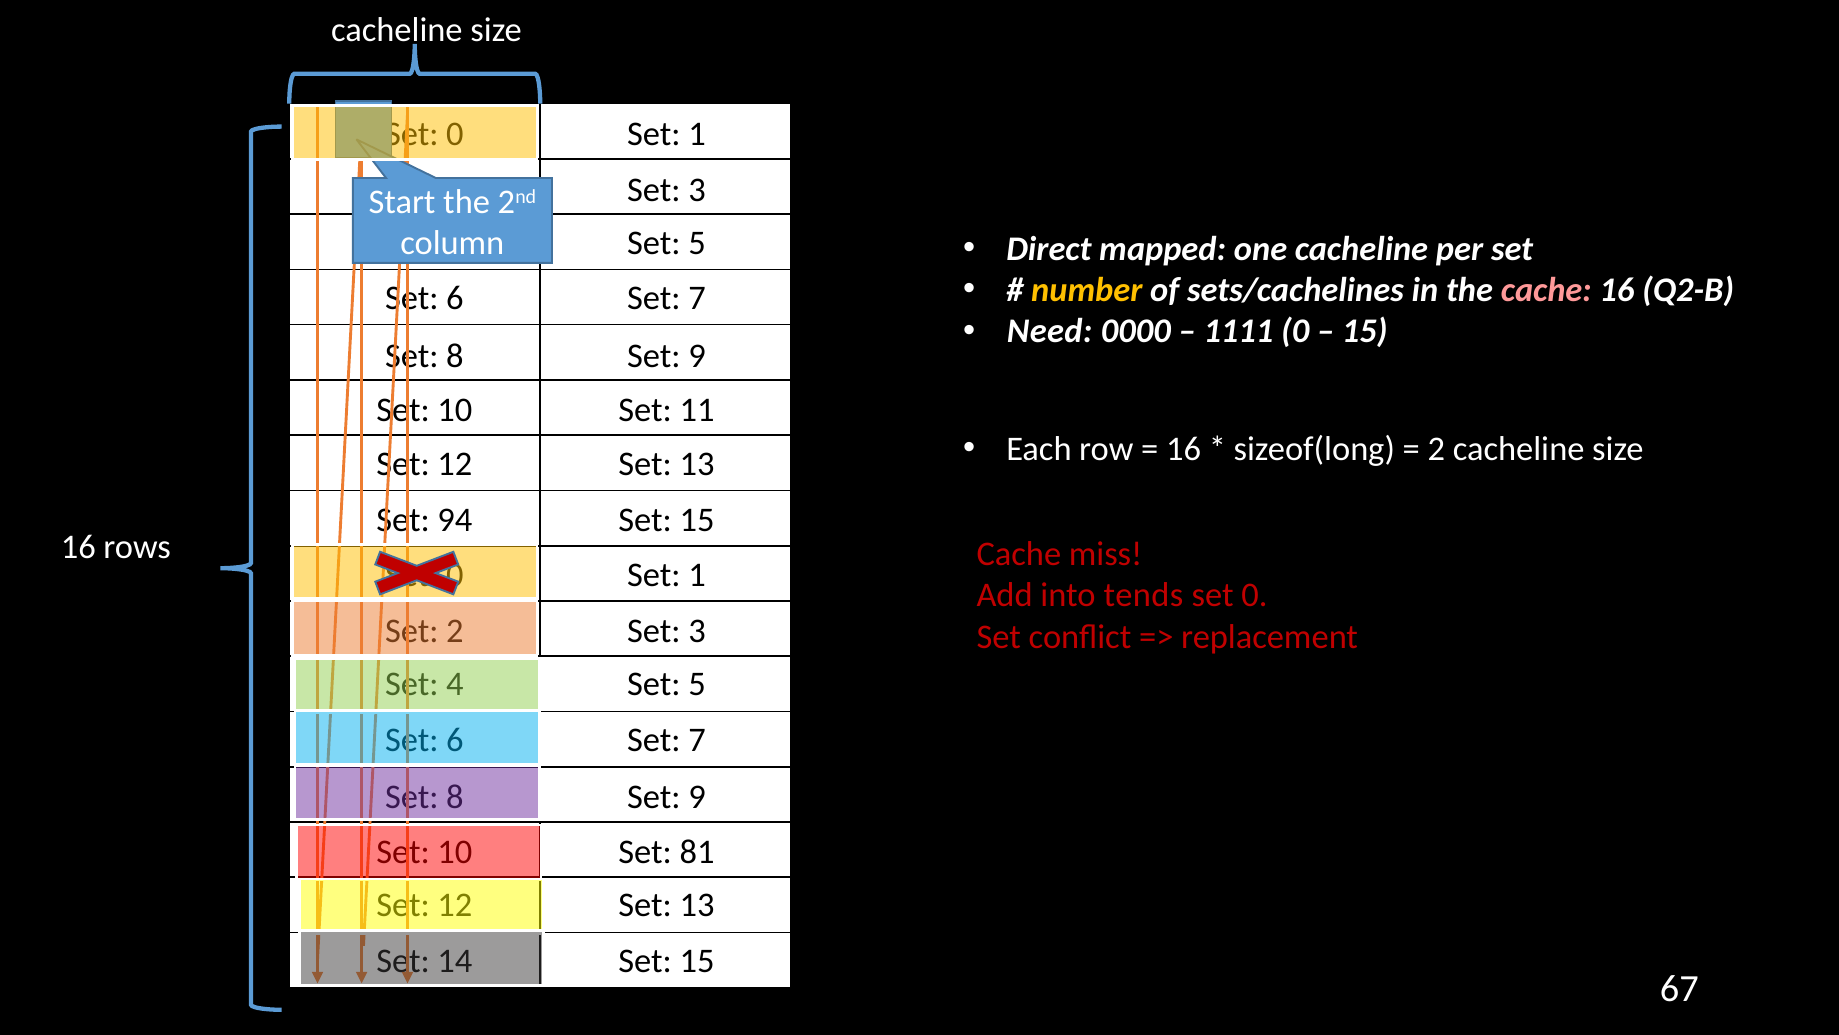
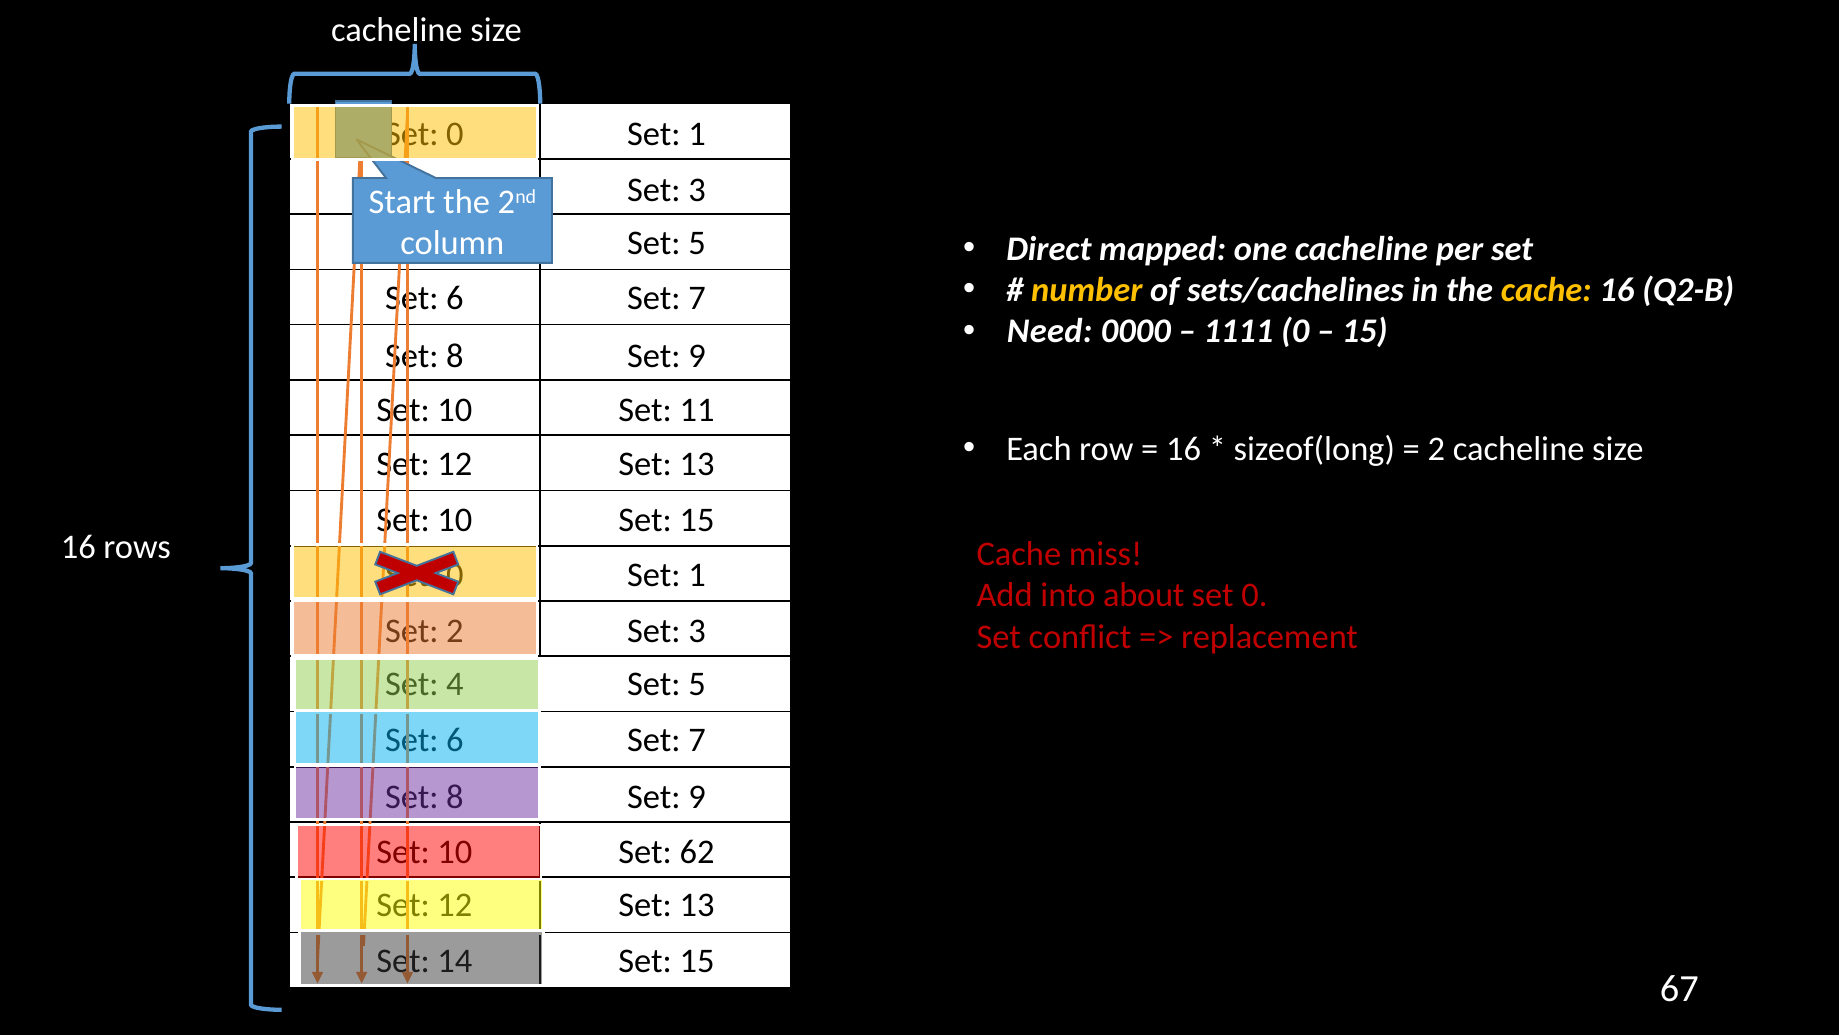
cache at (1546, 290) colour: pink -> yellow
94 at (455, 519): 94 -> 10
tends: tends -> about
81: 81 -> 62
